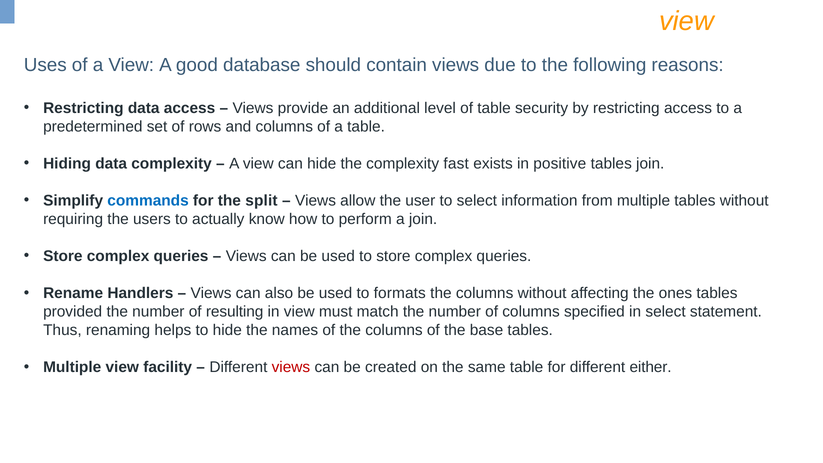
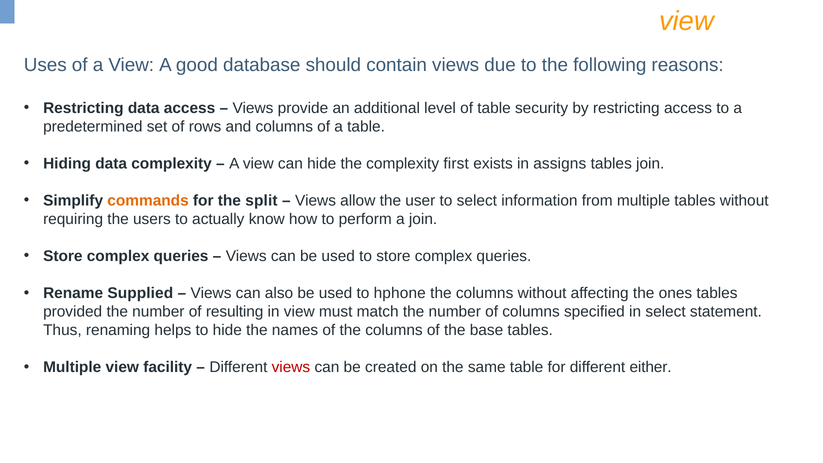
fast: fast -> first
positive: positive -> assigns
commands colour: blue -> orange
Handlers: Handlers -> Supplied
formats: formats -> hphone
